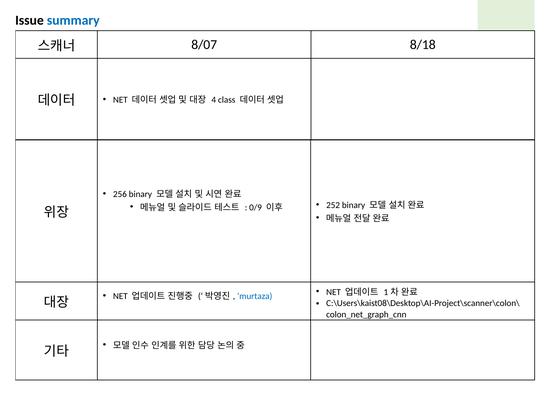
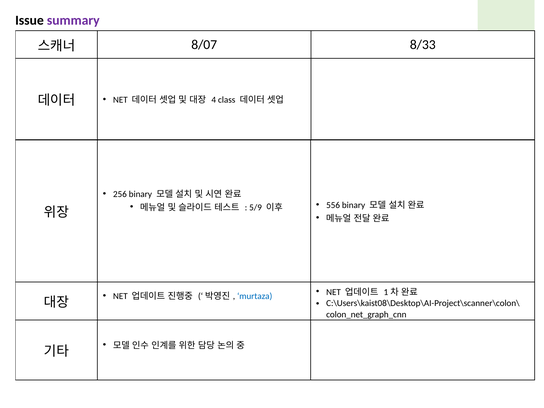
summary colour: blue -> purple
8/18: 8/18 -> 8/33
0/9: 0/9 -> 5/9
252: 252 -> 556
